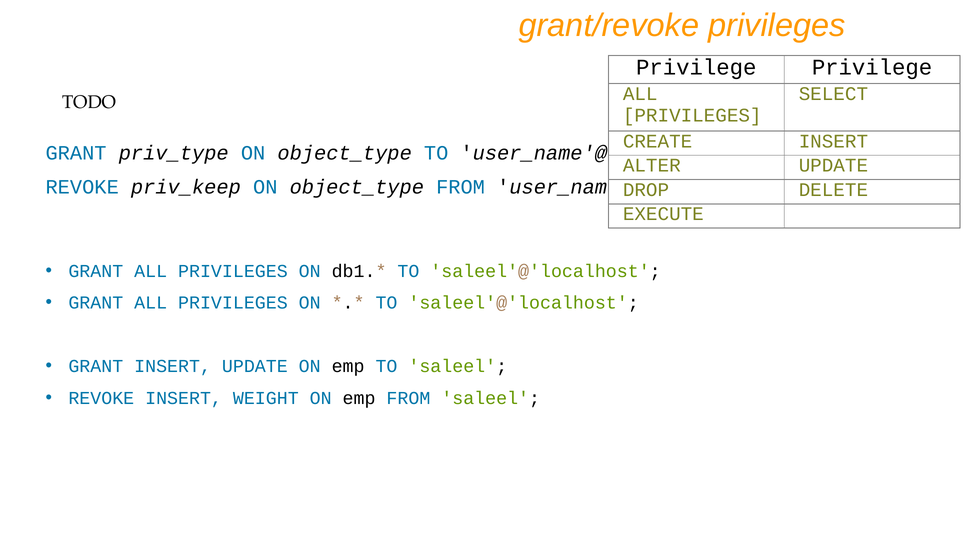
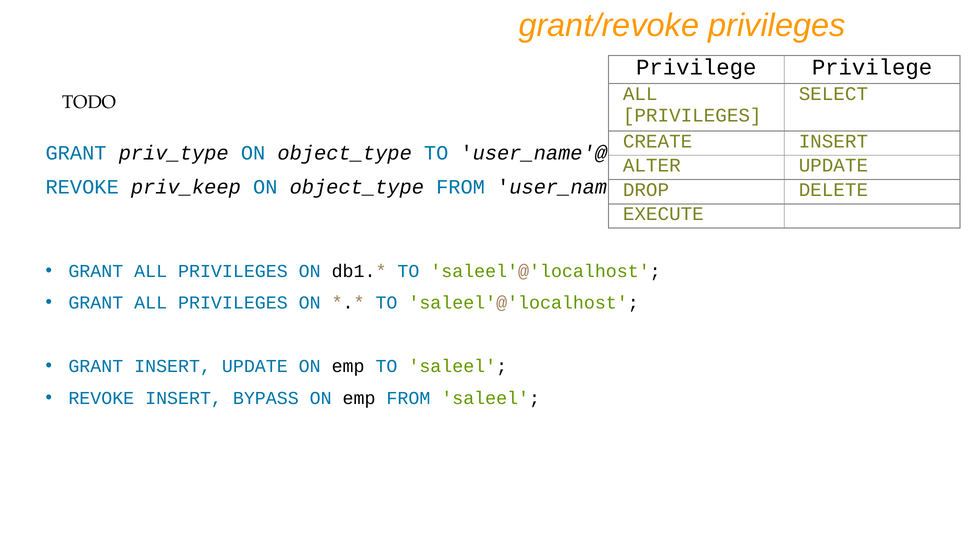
WEIGHT: WEIGHT -> BYPASS
